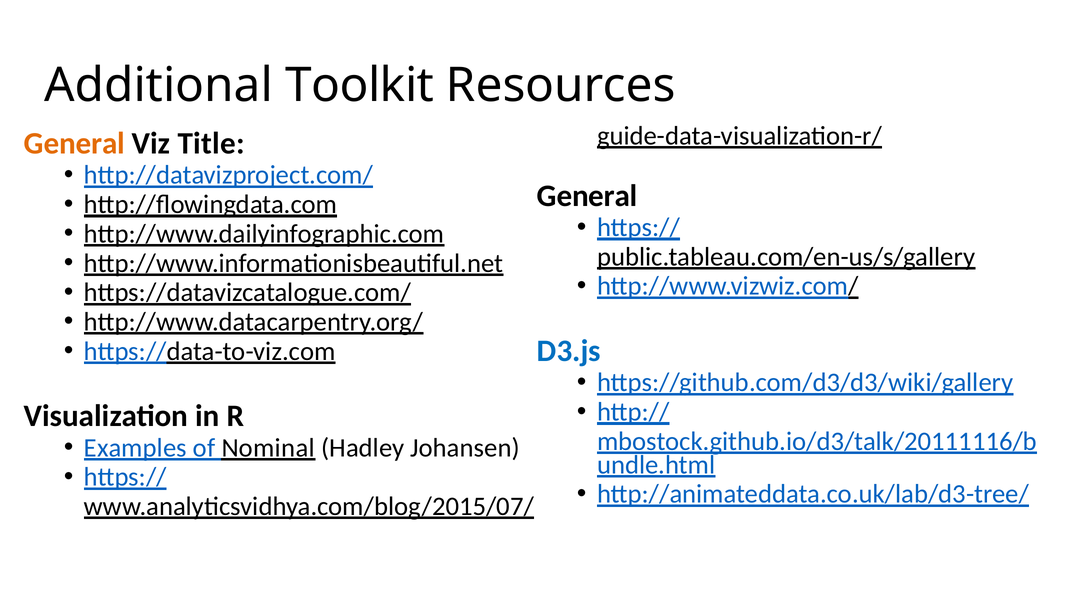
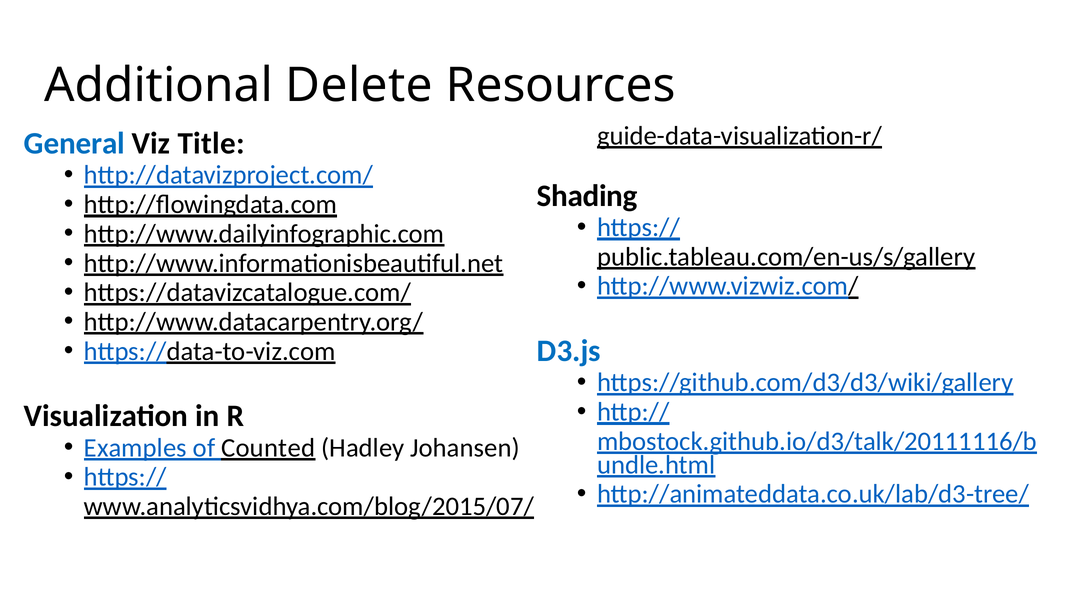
Toolkit: Toolkit -> Delete
General at (74, 143) colour: orange -> blue
General at (587, 196): General -> Shading
Nominal: Nominal -> Counted
